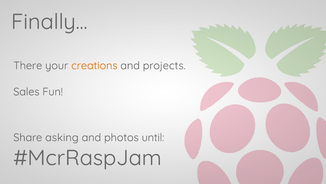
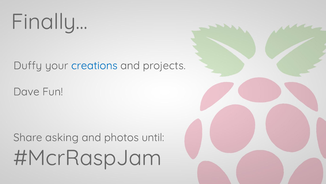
There: There -> Duffy
creations colour: orange -> blue
Sales: Sales -> Dave
